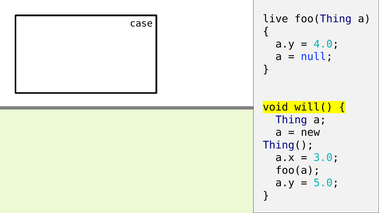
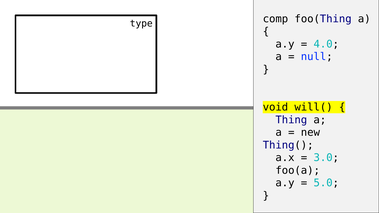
live: live -> comp
case: case -> type
